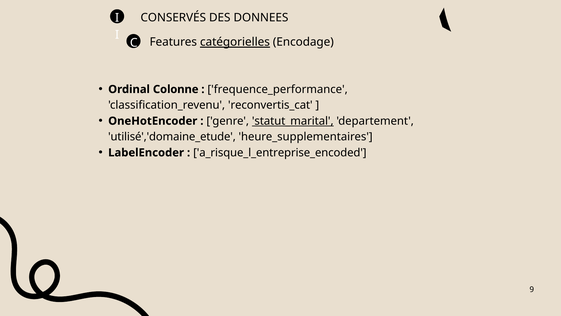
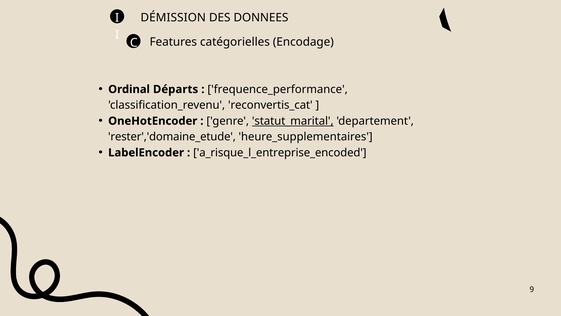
CONSERVÉS: CONSERVÉS -> DÉMISSION
catégorielles underline: present -> none
Colonne: Colonne -> Départs
utilisé','domaine_etude: utilisé','domaine_etude -> rester','domaine_etude
